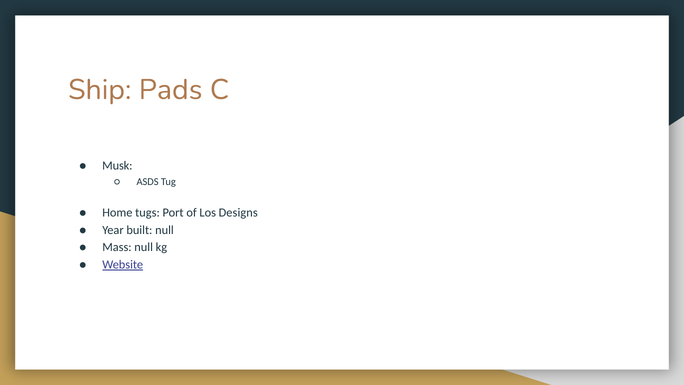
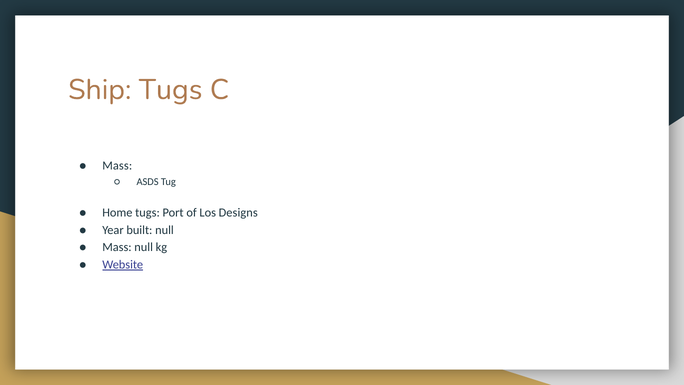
Ship Pads: Pads -> Tugs
Musk at (117, 166): Musk -> Mass
